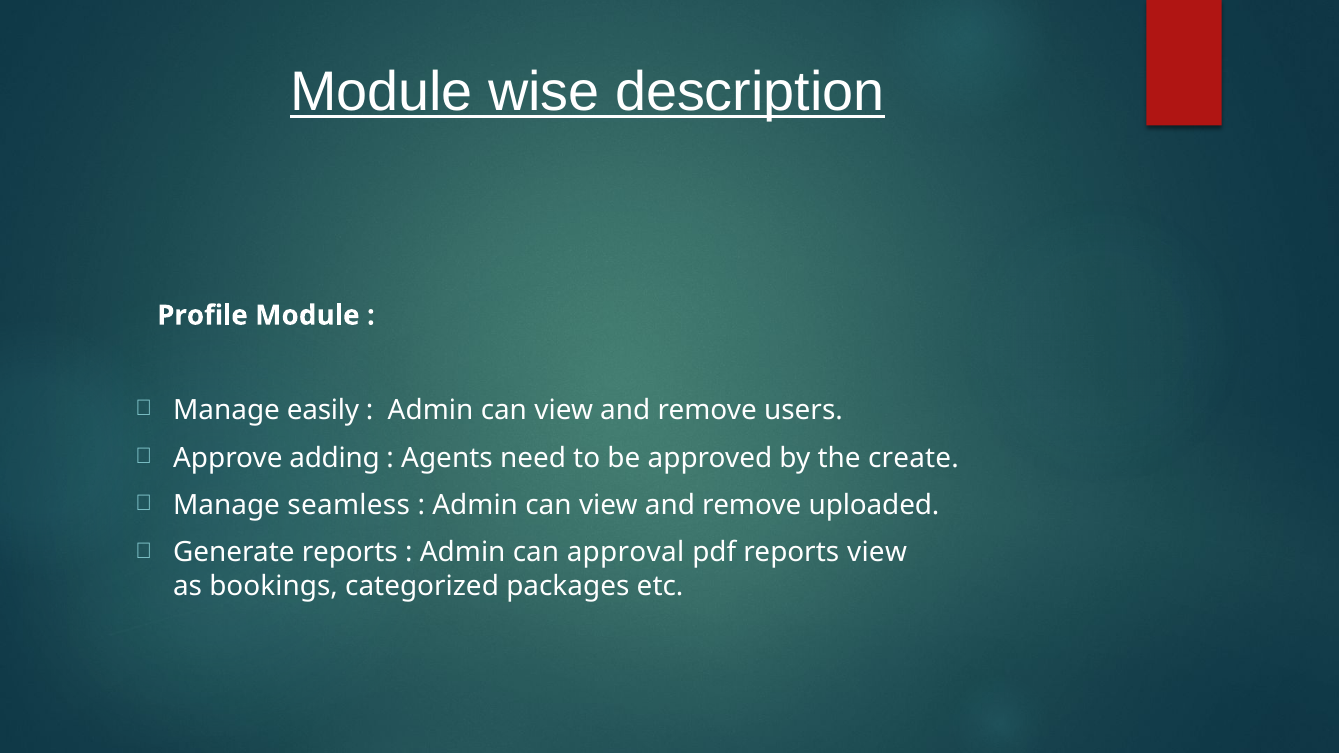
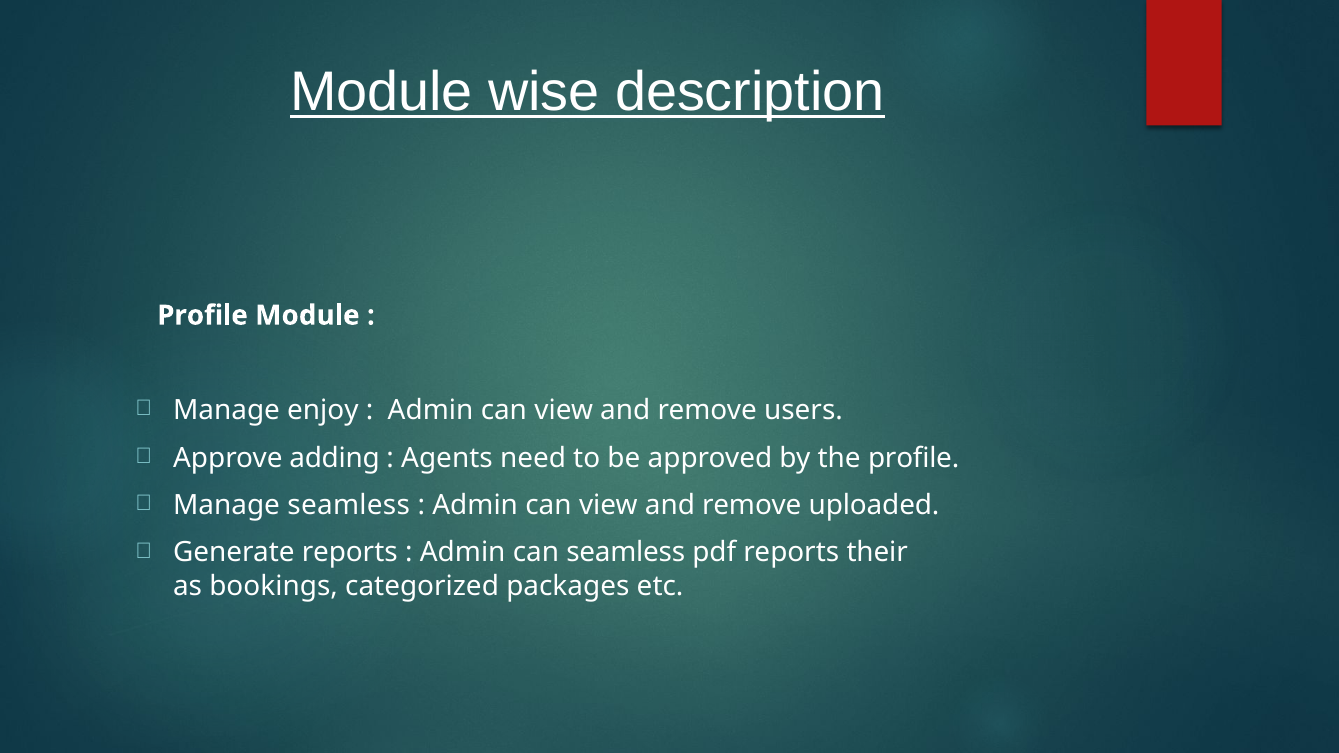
easily: easily -> enjoy
the create: create -> profile
can approval: approval -> seamless
reports view: view -> their
